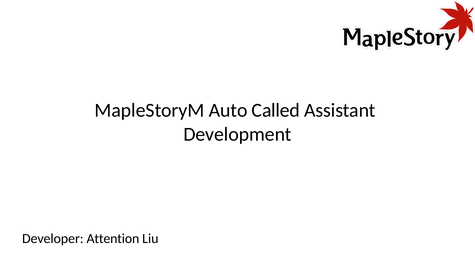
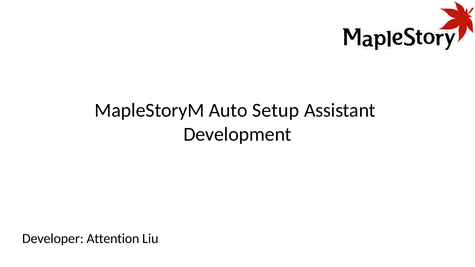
Called: Called -> Setup
